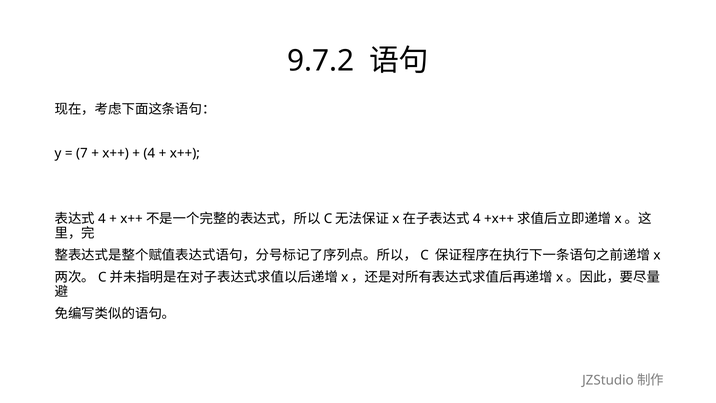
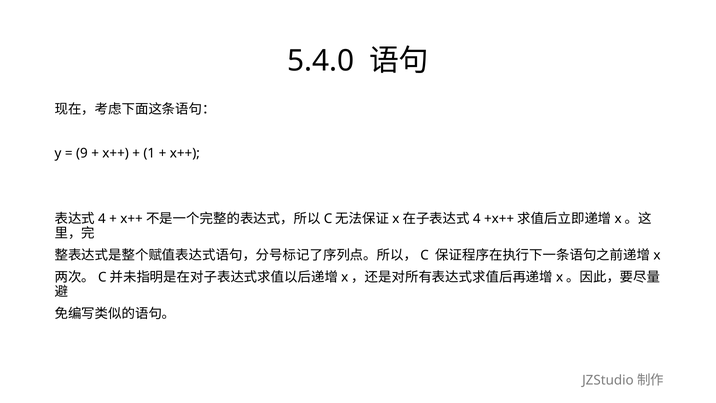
9.7.2: 9.7.2 -> 5.4.0
7: 7 -> 9
4: 4 -> 1
